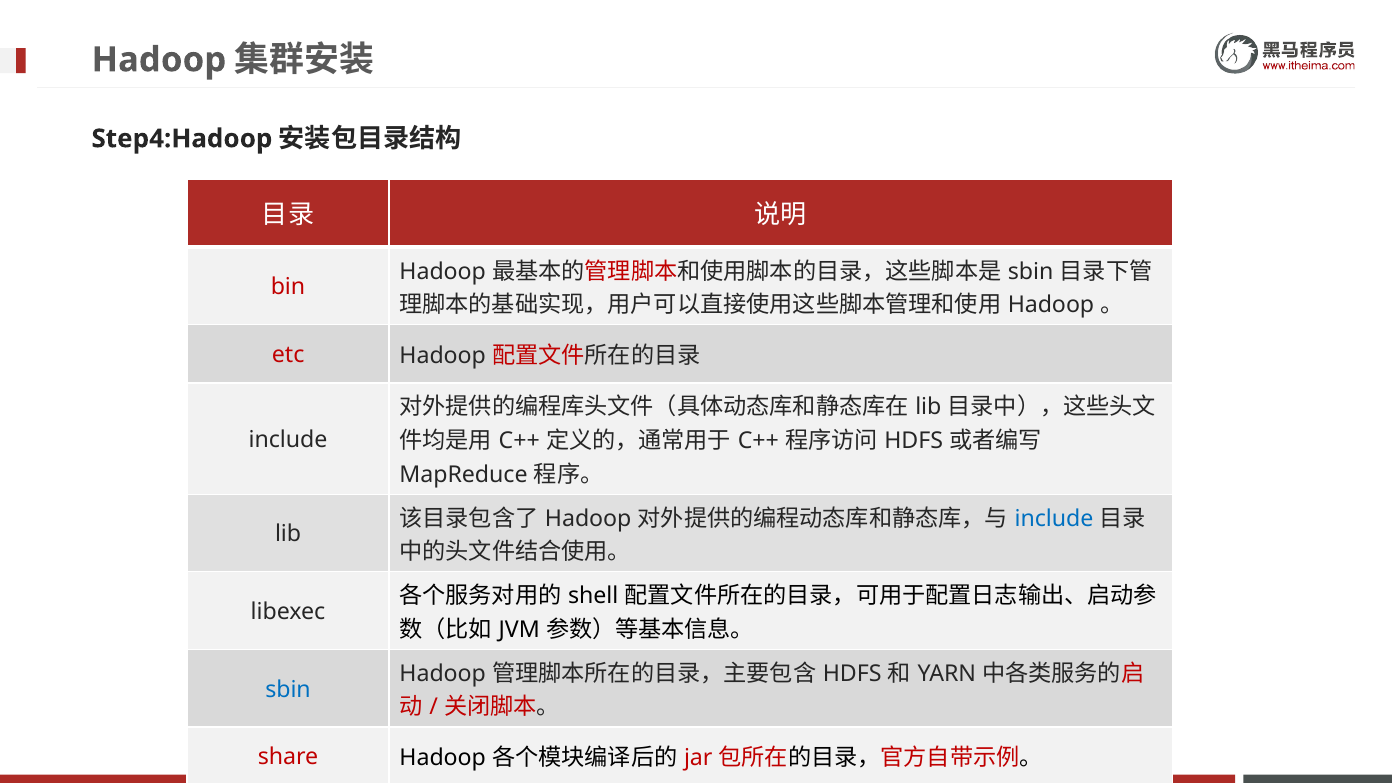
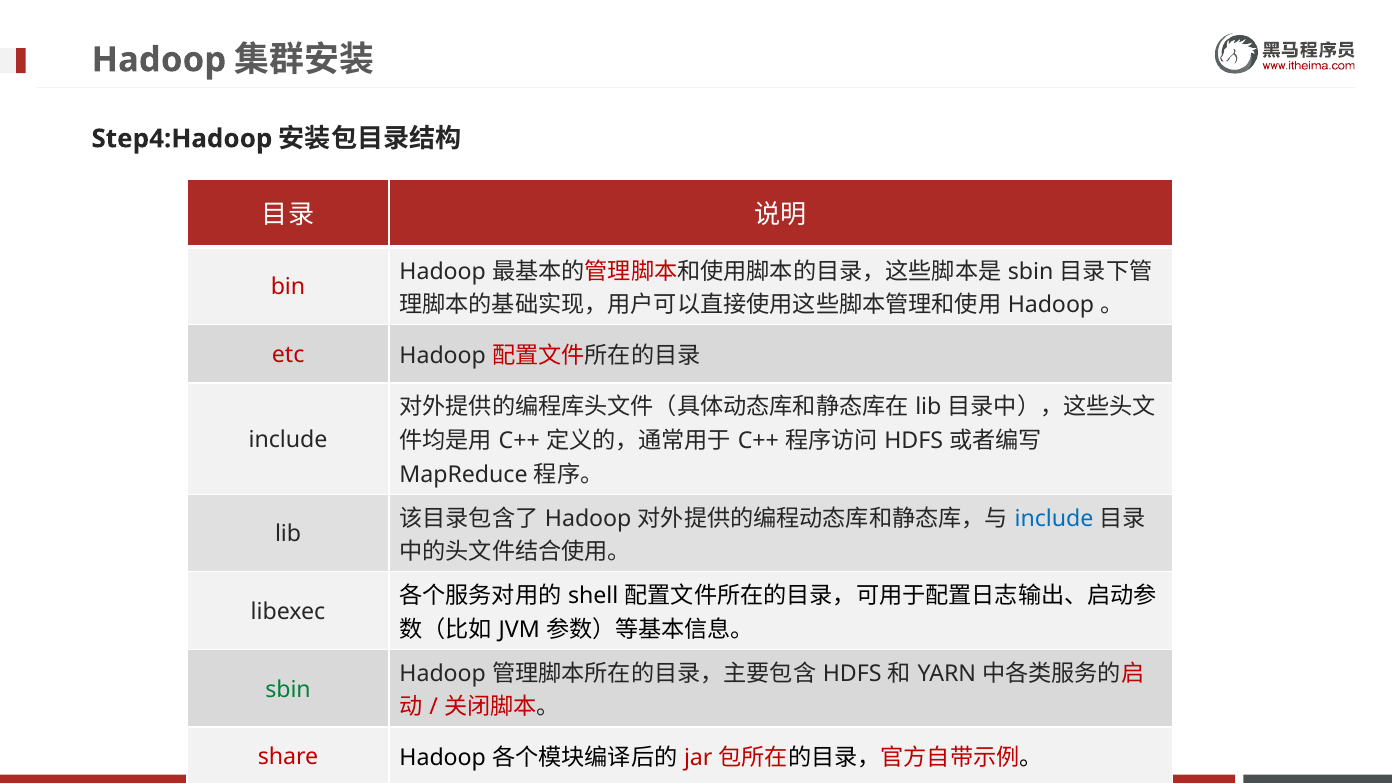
sbin at (288, 689) colour: blue -> green
